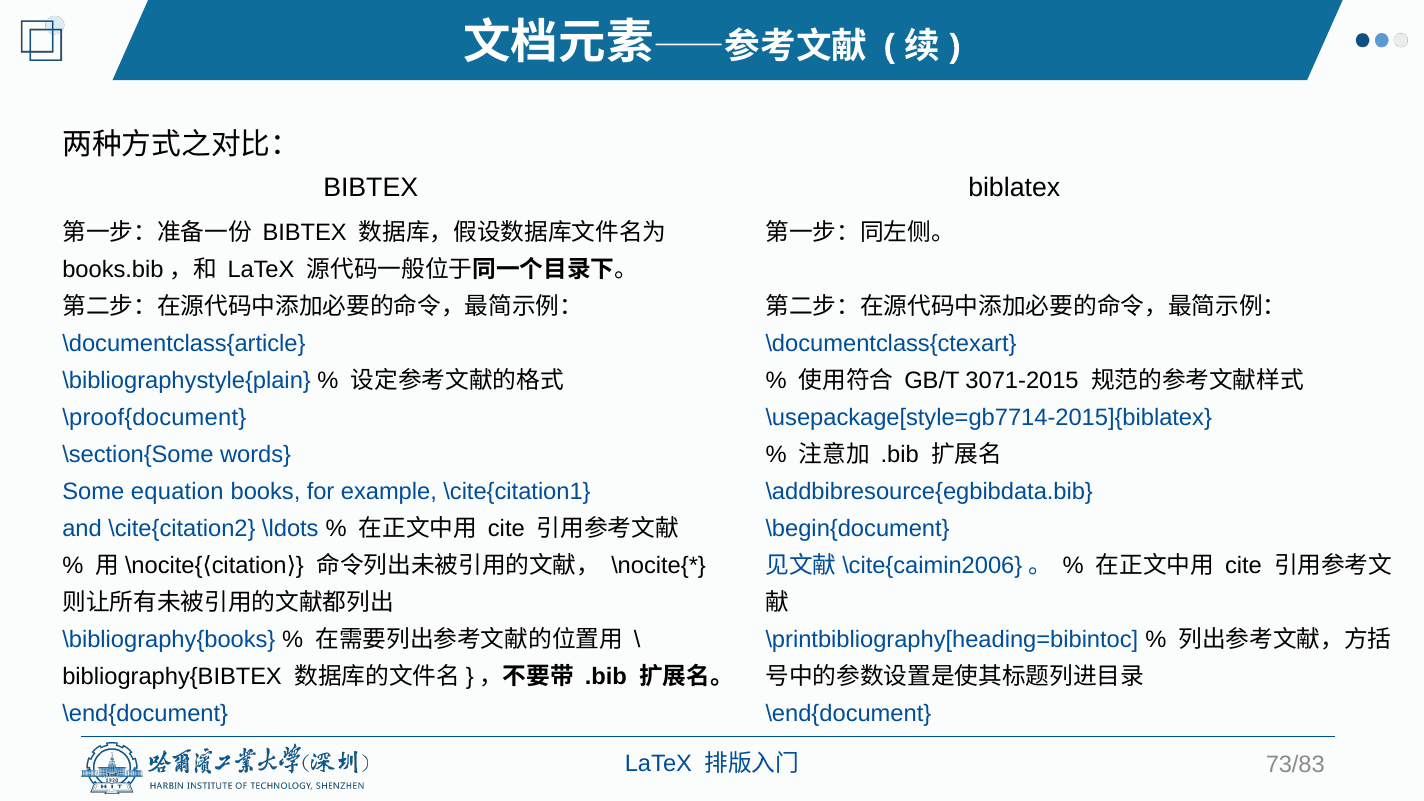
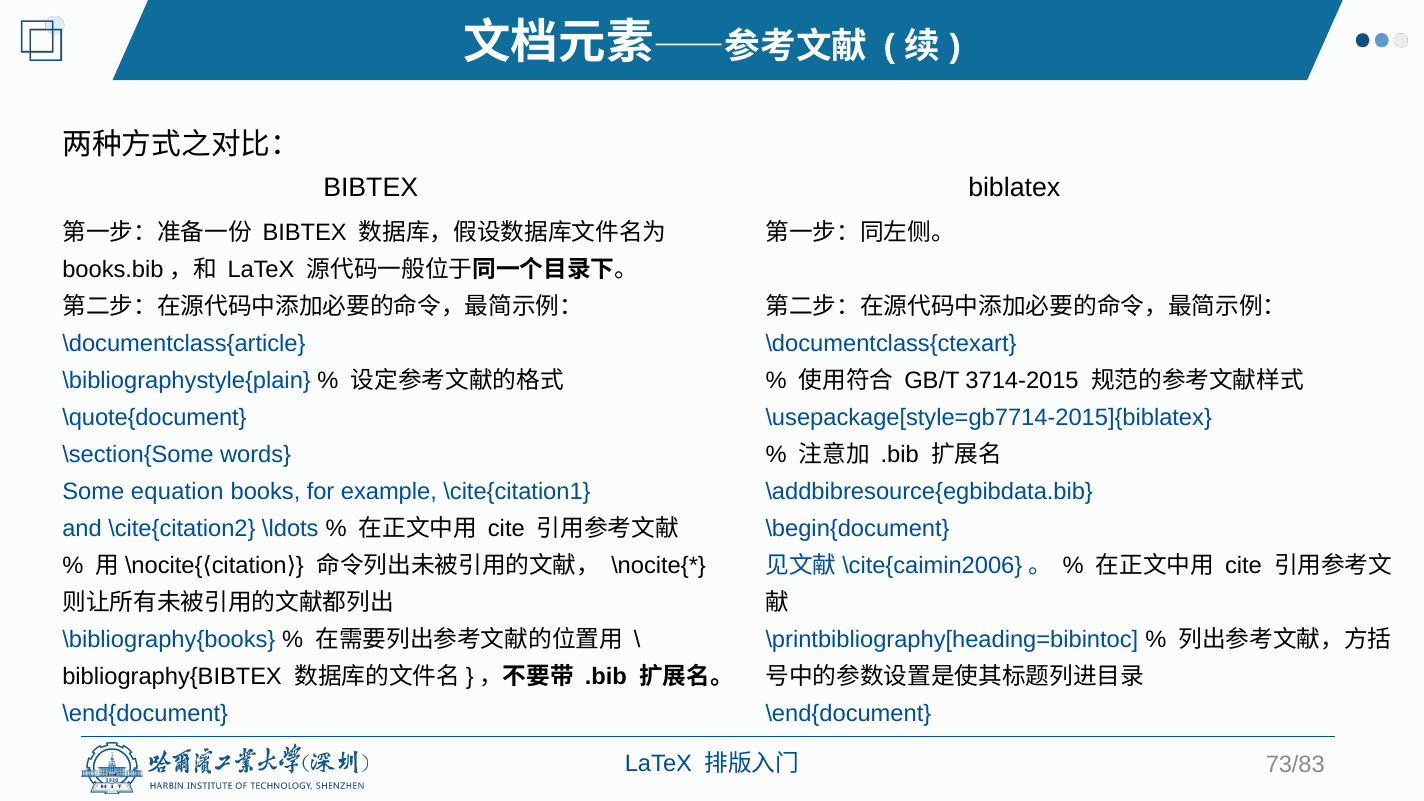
3071-2015: 3071-2015 -> 3714-2015
\proof{document: \proof{document -> \quote{document
